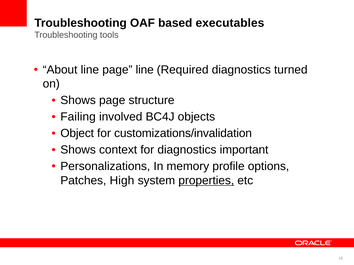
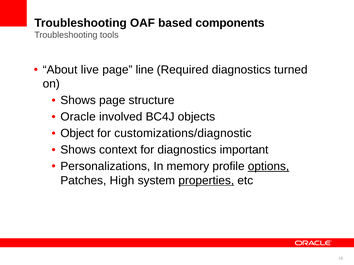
executables: executables -> components
About line: line -> live
Failing: Failing -> Oracle
customizations/invalidation: customizations/invalidation -> customizations/diagnostic
options underline: none -> present
